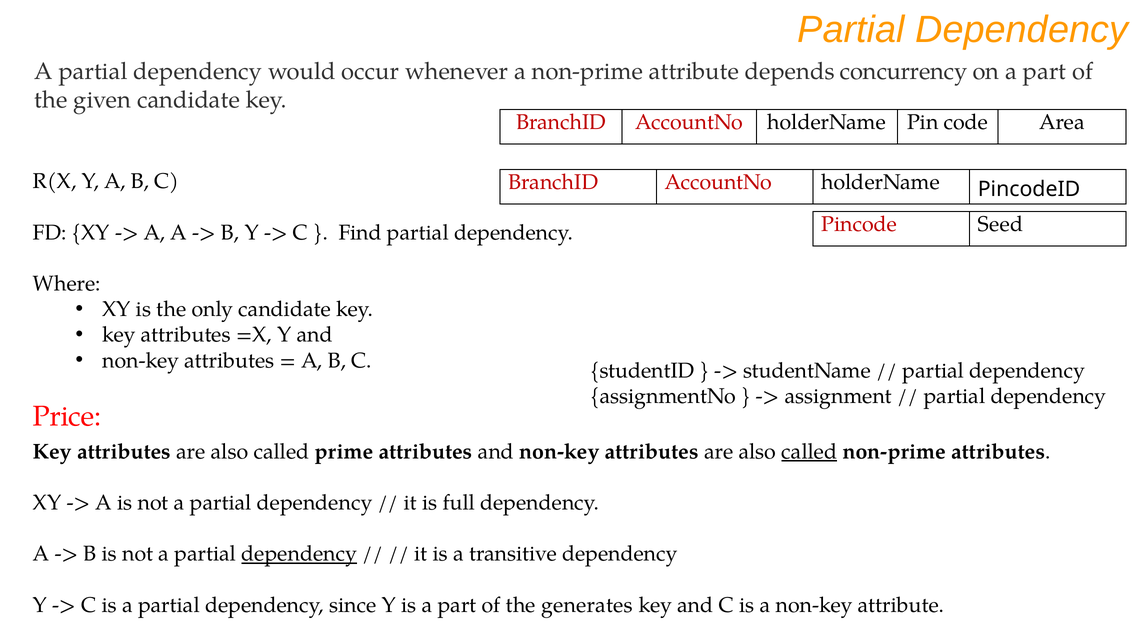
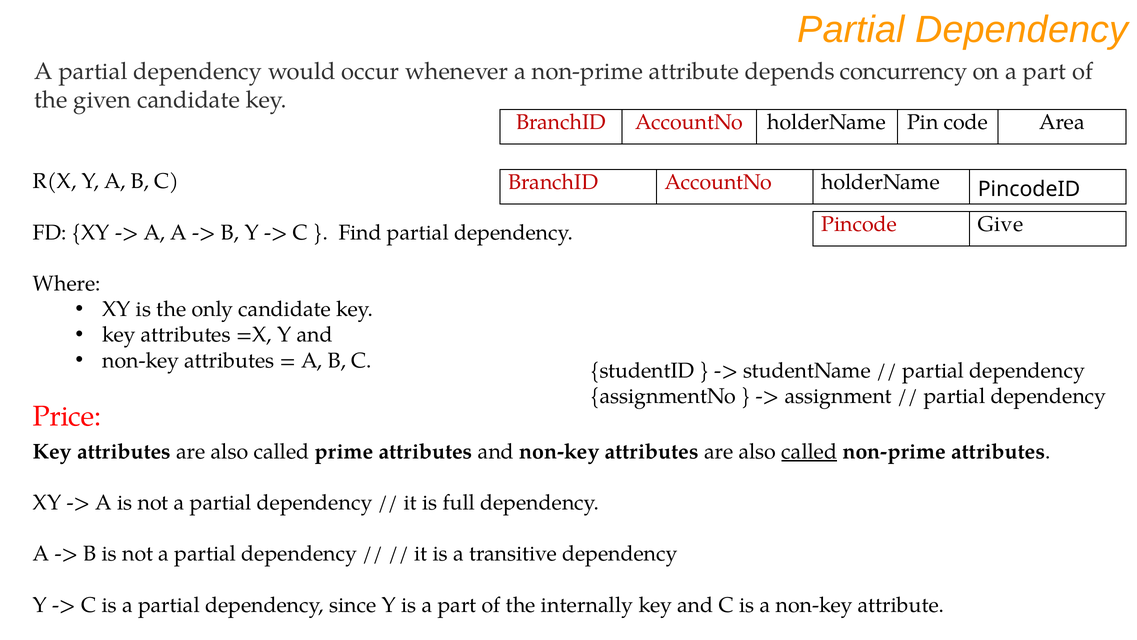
Seed: Seed -> Give
dependency at (299, 554) underline: present -> none
generates: generates -> internally
